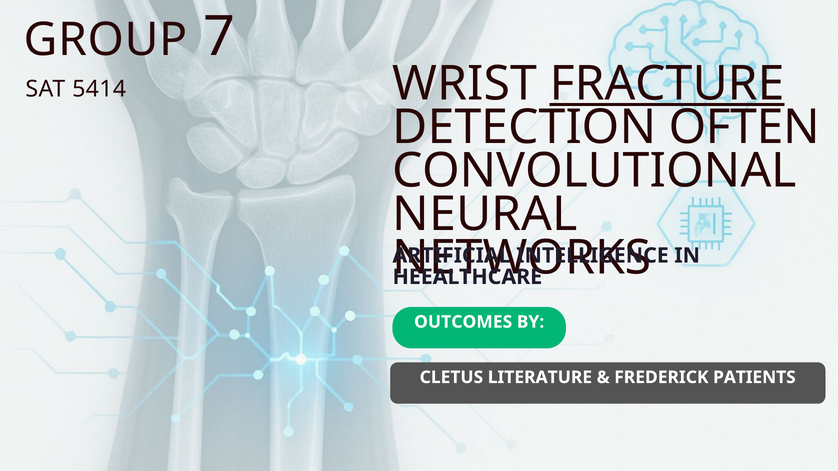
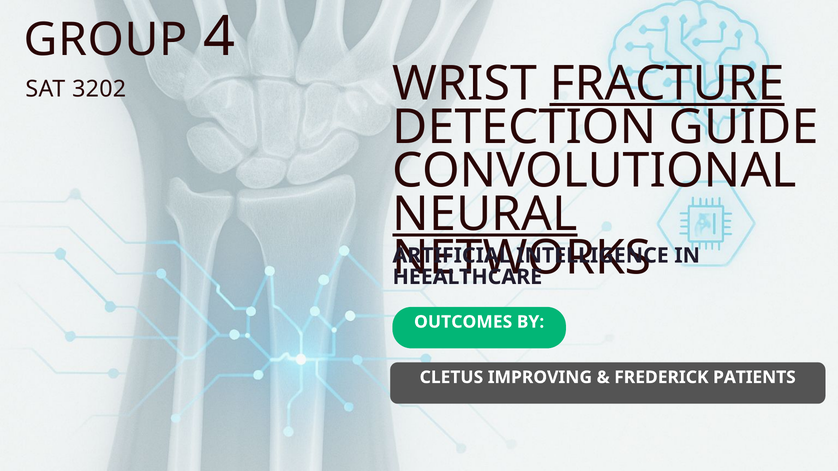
7: 7 -> 4
5414: 5414 -> 3202
OFTEN: OFTEN -> GUIDE
NEURAL underline: none -> present
LITERATURE: LITERATURE -> IMPROVING
